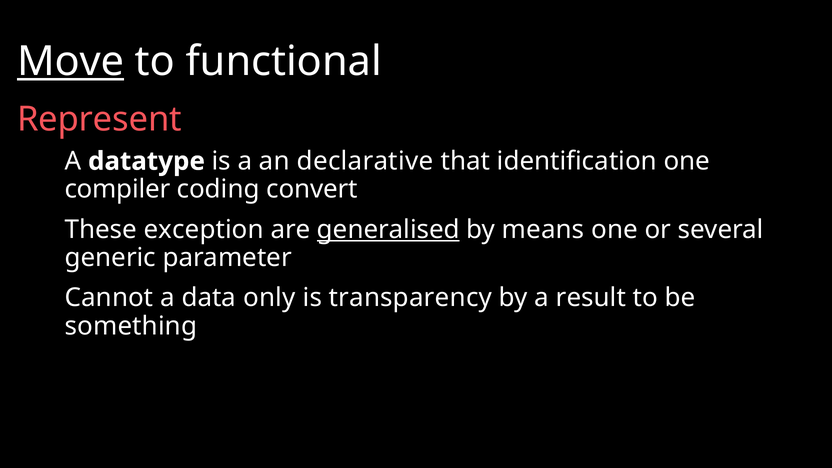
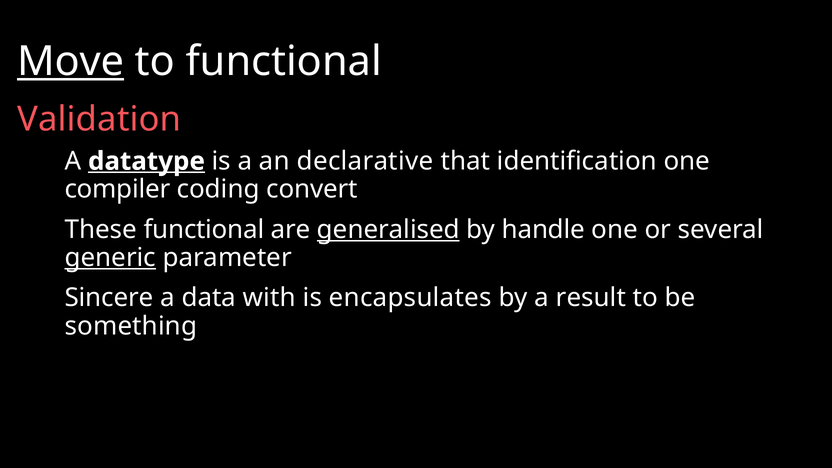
Represent: Represent -> Validation
datatype underline: none -> present
These exception: exception -> functional
means: means -> handle
generic underline: none -> present
Cannot: Cannot -> Sincere
only: only -> with
transparency: transparency -> encapsulates
